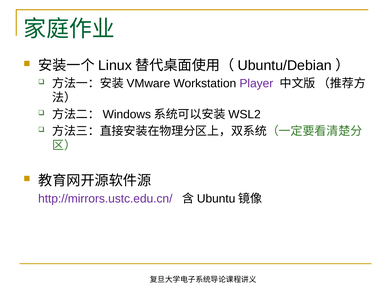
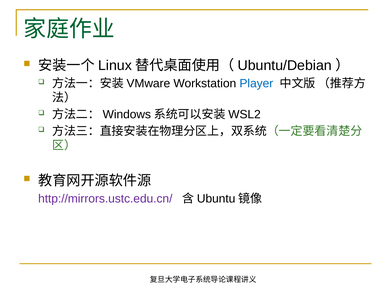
Player colour: purple -> blue
